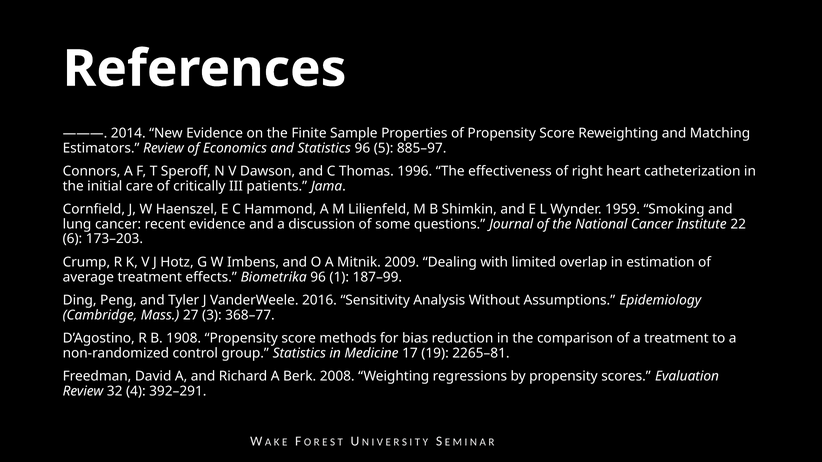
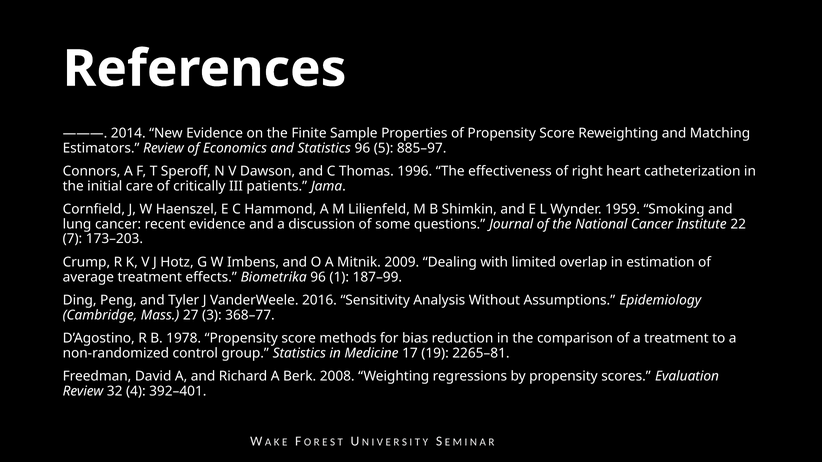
6: 6 -> 7
1908: 1908 -> 1978
392–291: 392–291 -> 392–401
